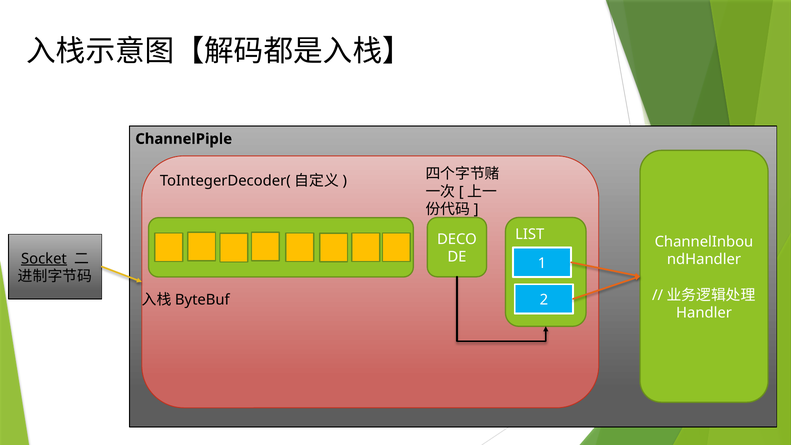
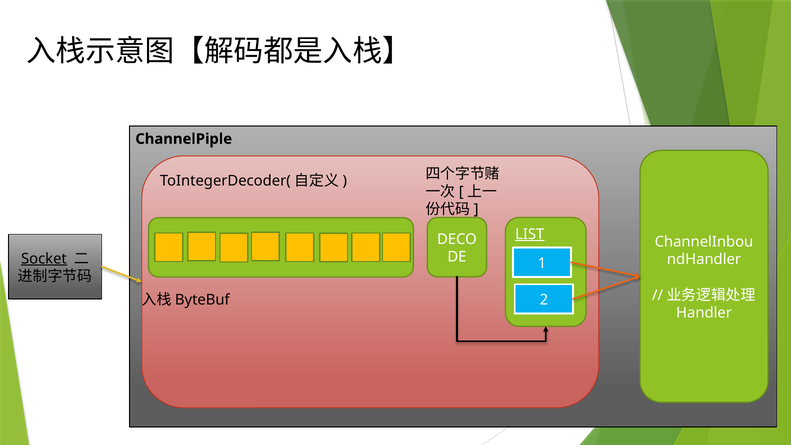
LIST underline: none -> present
